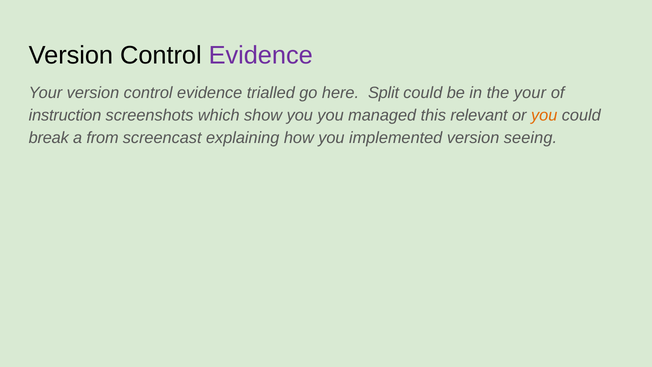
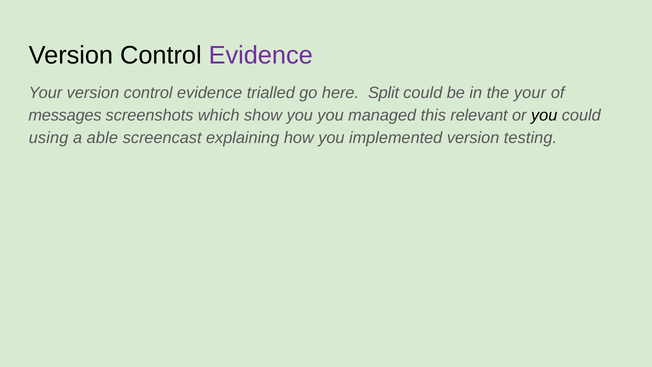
instruction: instruction -> messages
you at (544, 115) colour: orange -> black
break: break -> using
from: from -> able
seeing: seeing -> testing
